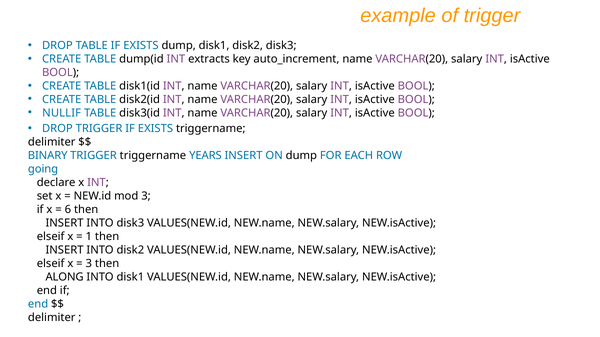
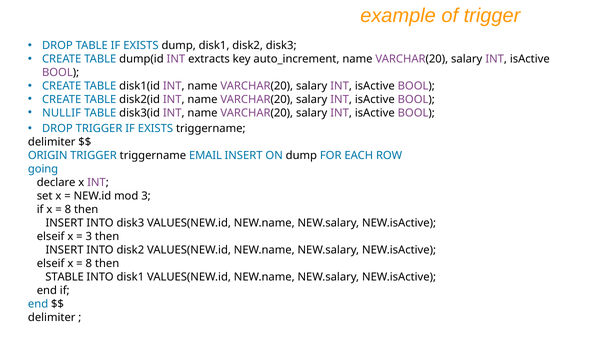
BINARY: BINARY -> ORIGIN
YEARS: YEARS -> EMAIL
6 at (68, 210): 6 -> 8
1 at (89, 237): 1 -> 3
3 at (89, 264): 3 -> 8
ALONG: ALONG -> STABLE
